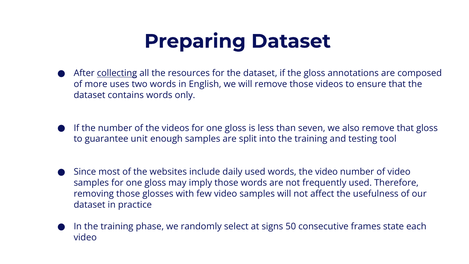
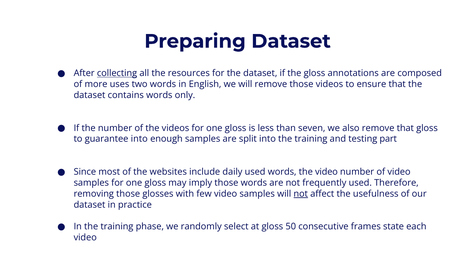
guarantee unit: unit -> into
tool: tool -> part
not at (301, 194) underline: none -> present
at signs: signs -> gloss
